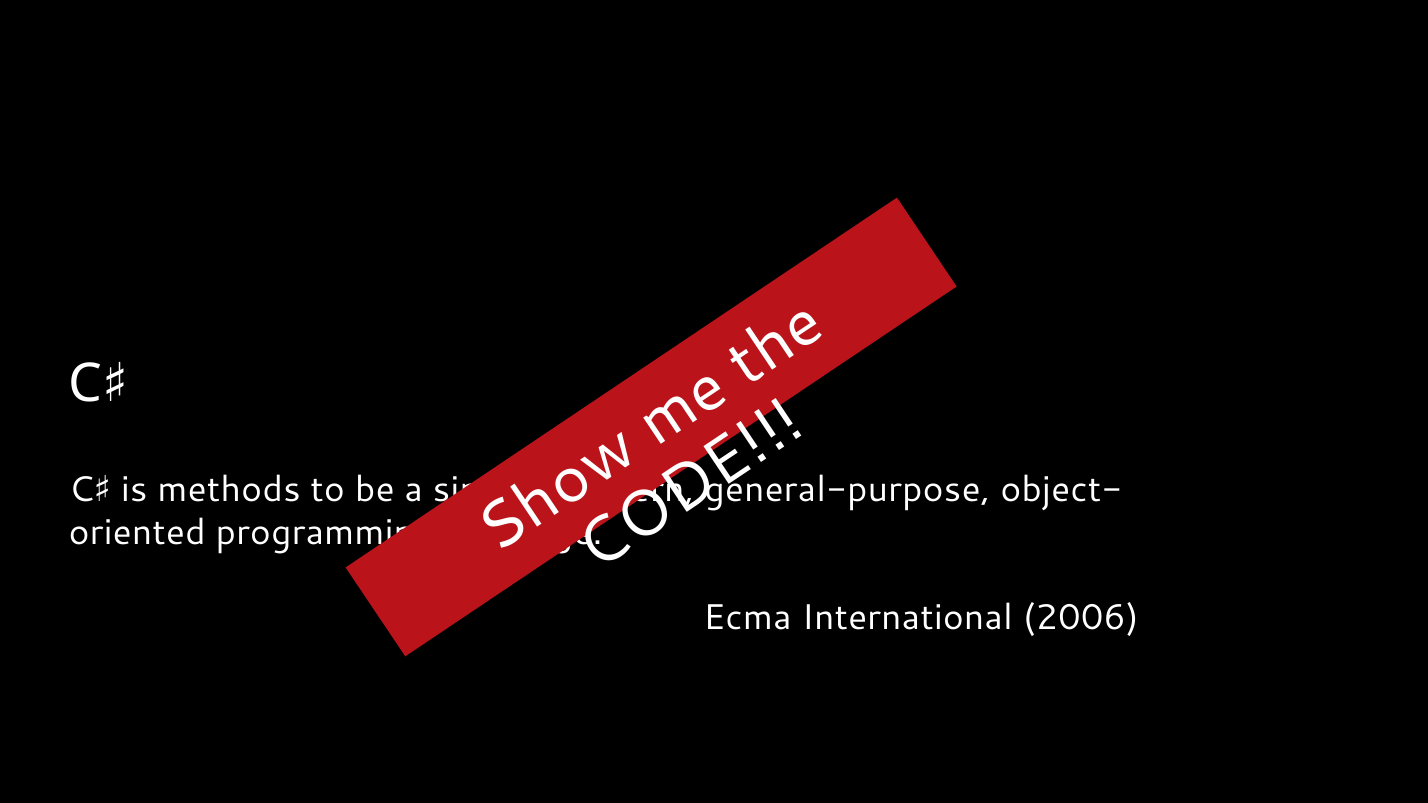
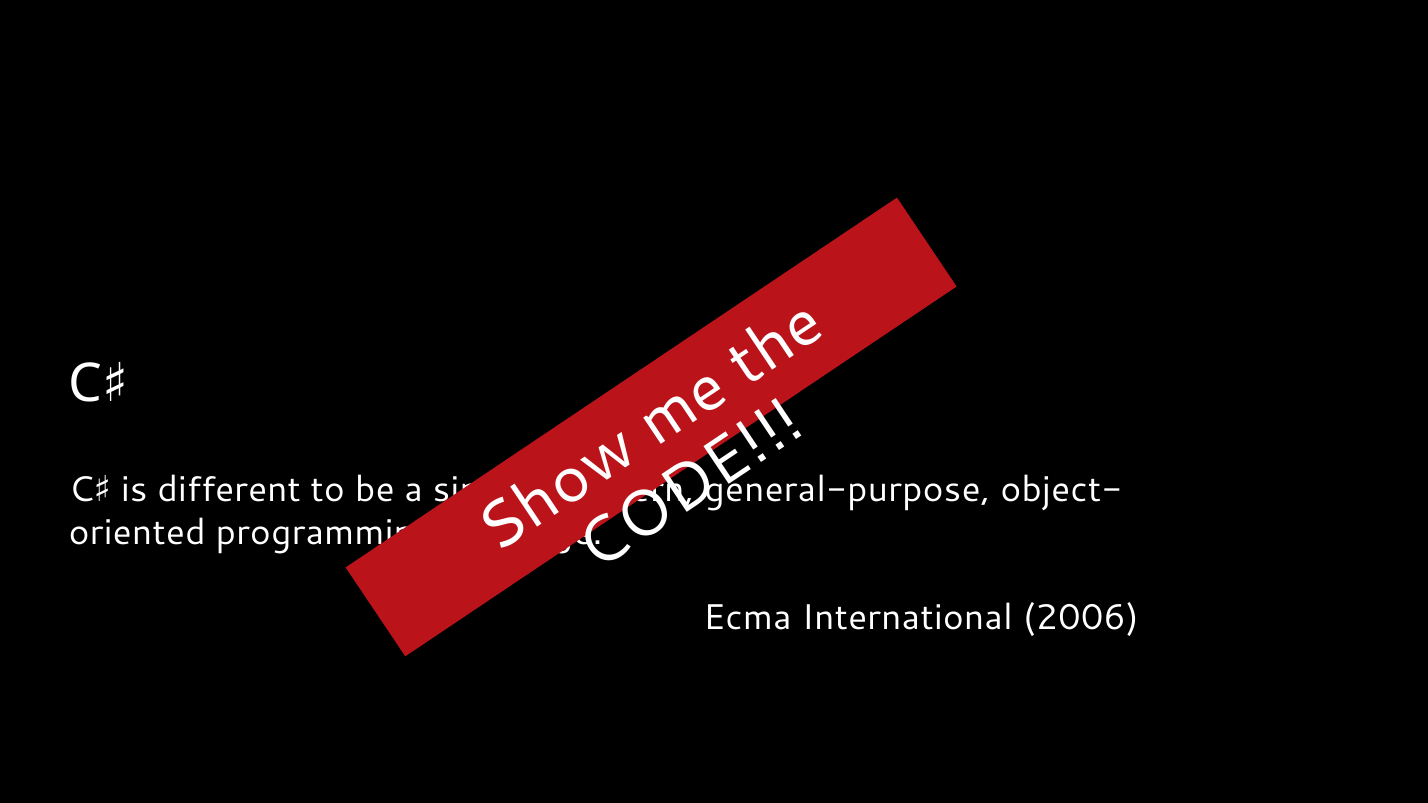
methods: methods -> different
